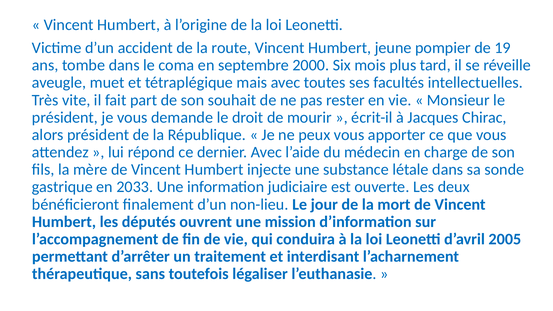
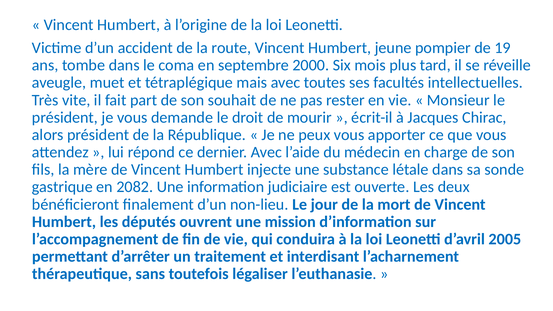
2033: 2033 -> 2082
